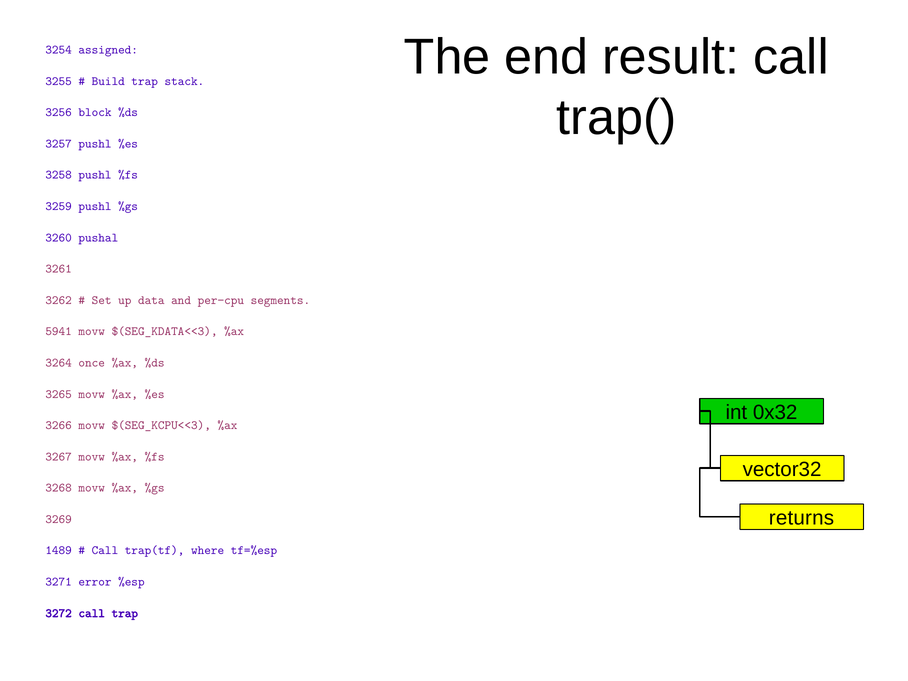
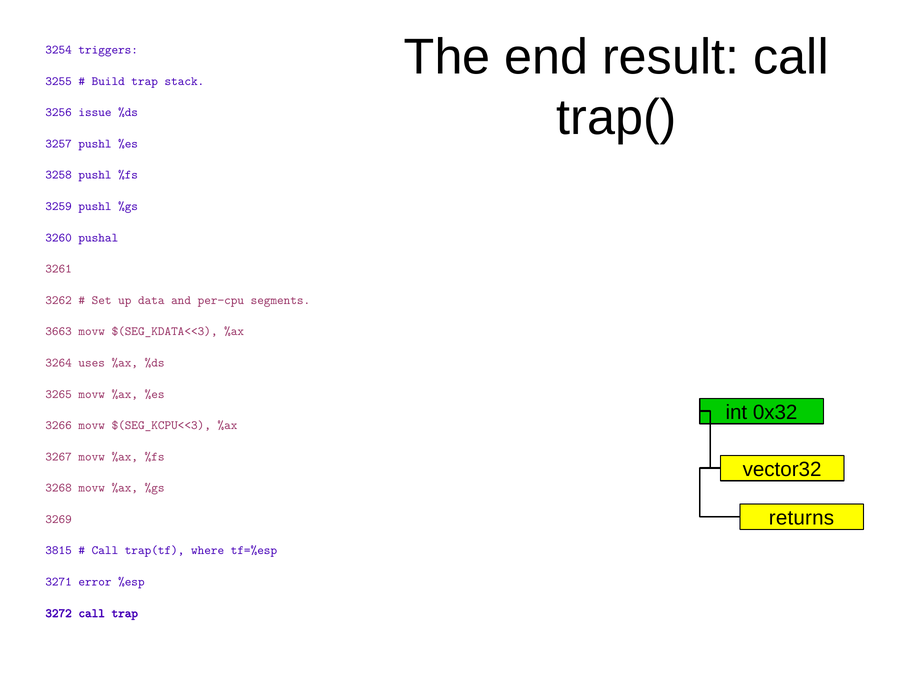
assigned: assigned -> triggers
block: block -> issue
5941: 5941 -> 3663
once: once -> uses
1489: 1489 -> 3815
